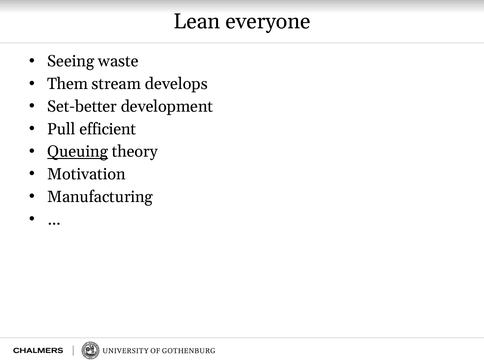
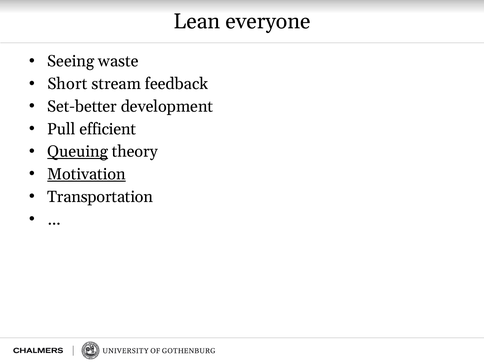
Them: Them -> Short
develops: develops -> feedback
Motivation underline: none -> present
Manufacturing: Manufacturing -> Transportation
